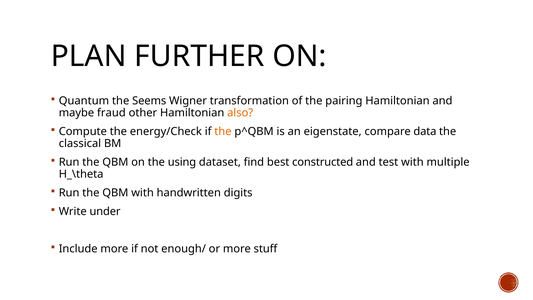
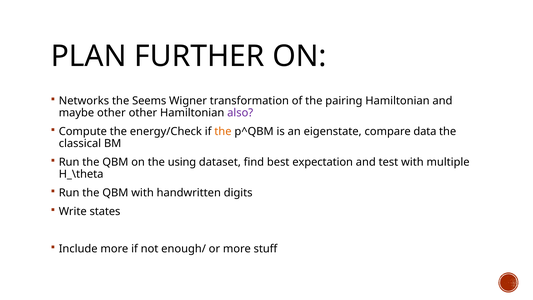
Quantum: Quantum -> Networks
maybe fraud: fraud -> other
also colour: orange -> purple
constructed: constructed -> expectation
under: under -> states
